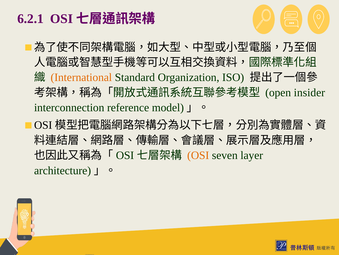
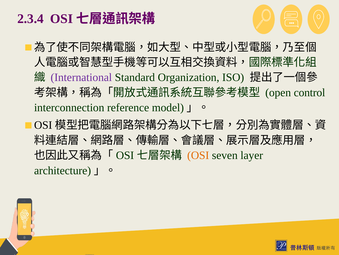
6.2.1: 6.2.1 -> 2.3.4
International colour: orange -> purple
insider: insider -> control
